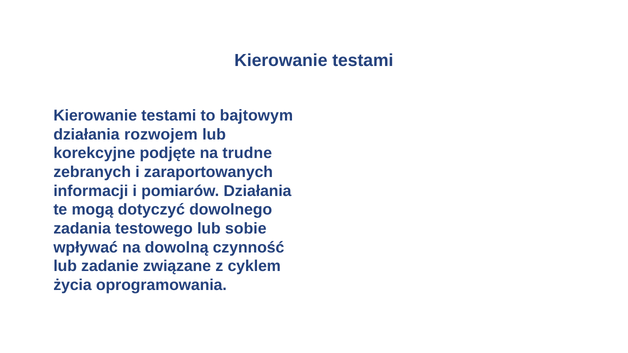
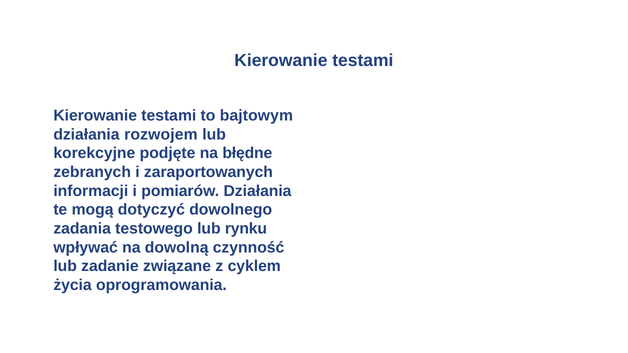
trudne: trudne -> błędne
sobie: sobie -> rynku
